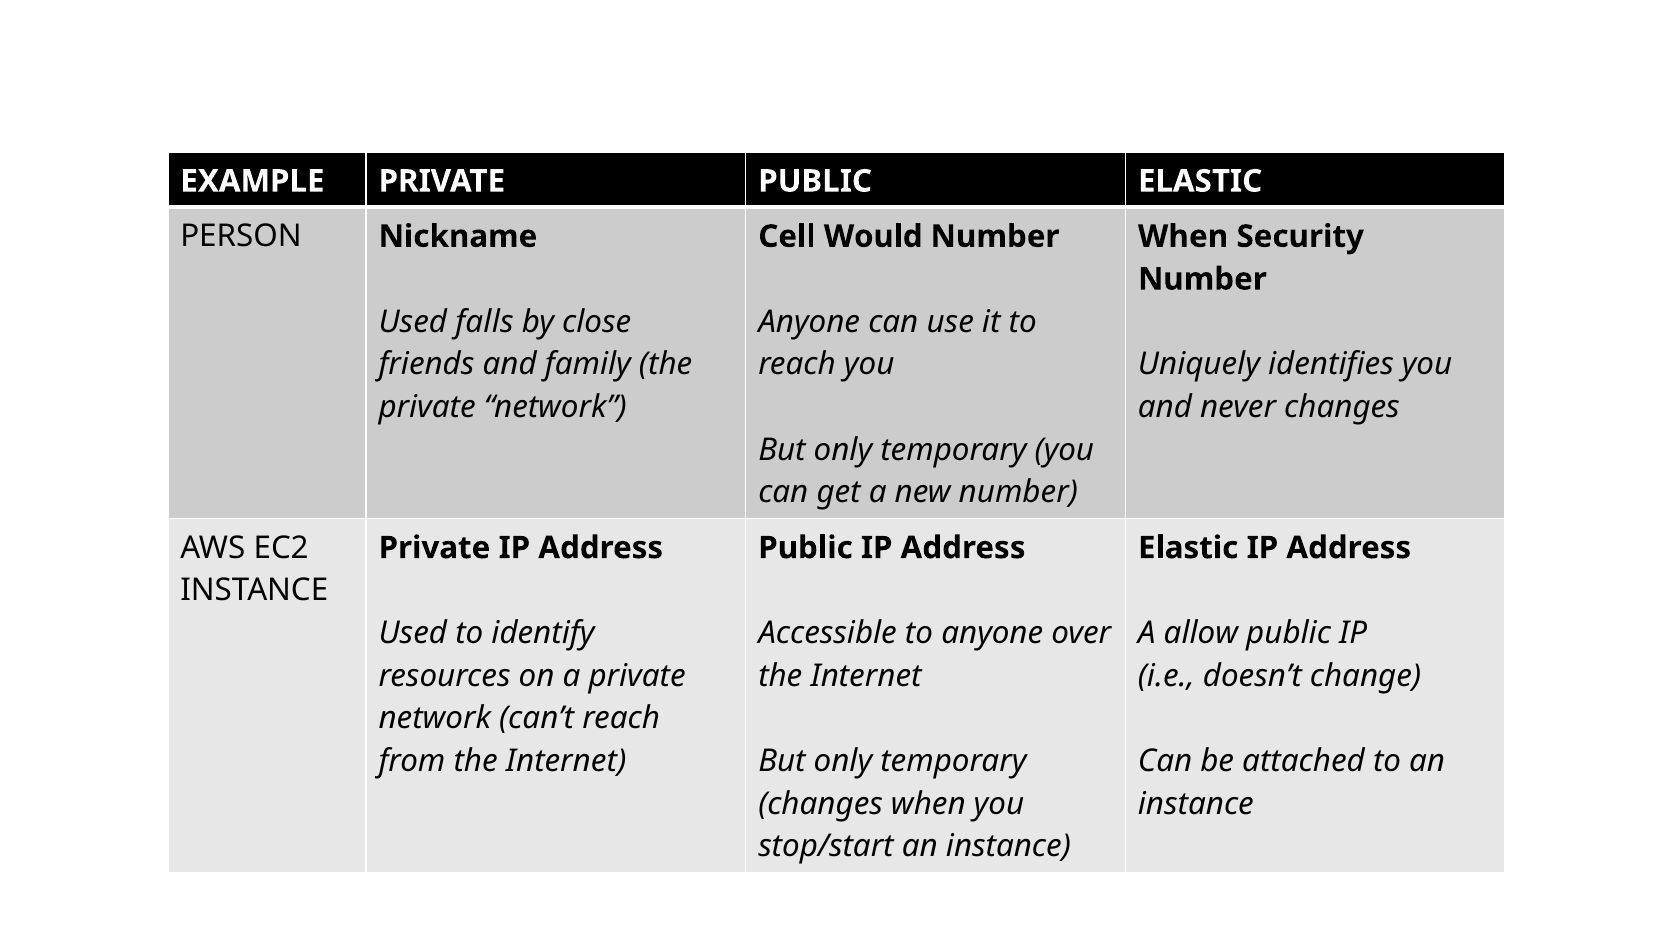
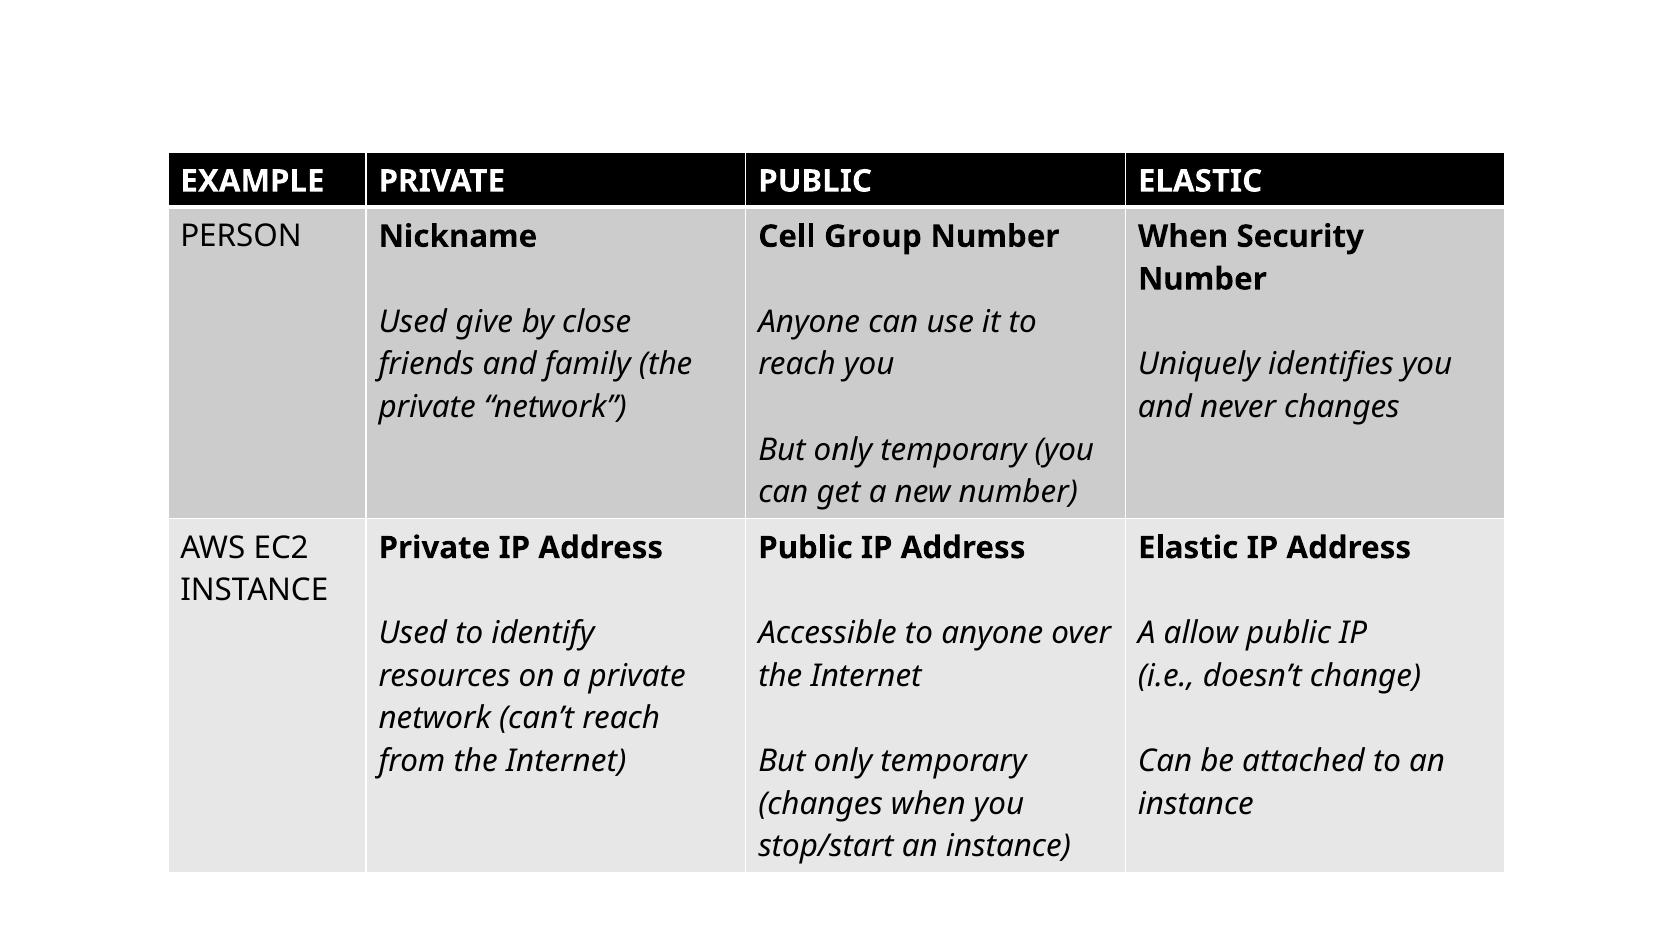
Would: Would -> Group
falls: falls -> give
